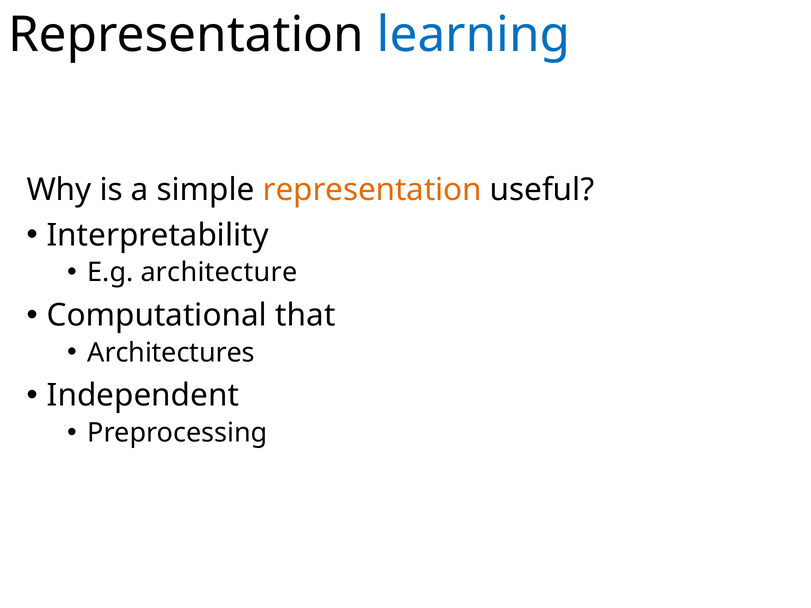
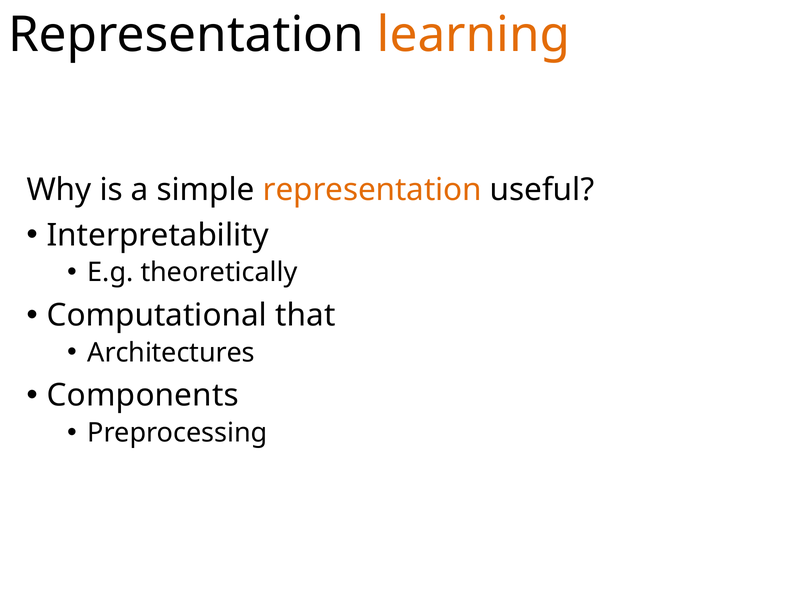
learning colour: blue -> orange
architecture: architecture -> theoretically
Independent: Independent -> Components
